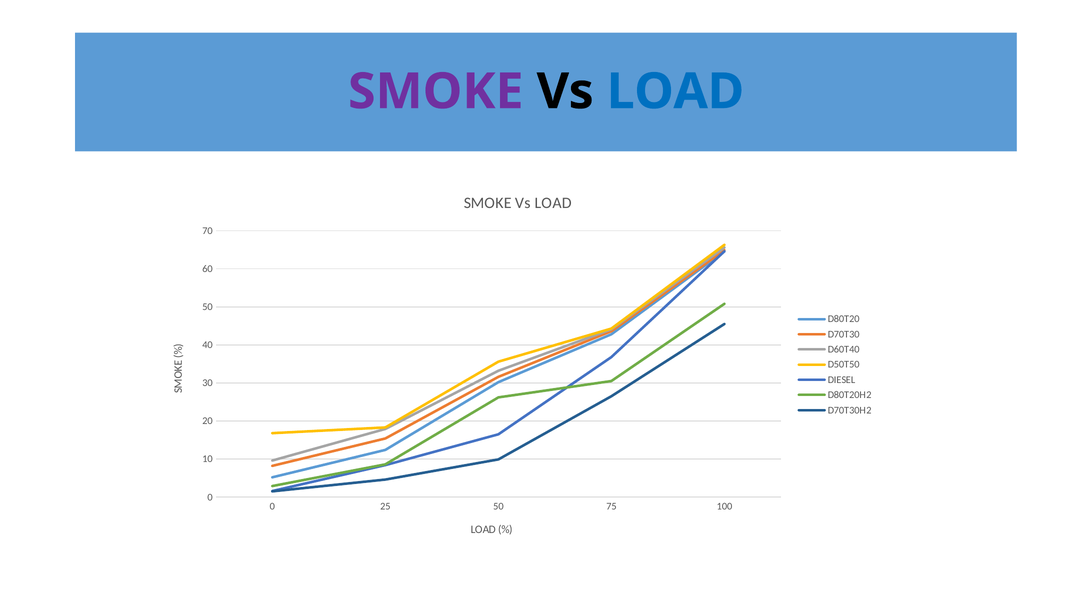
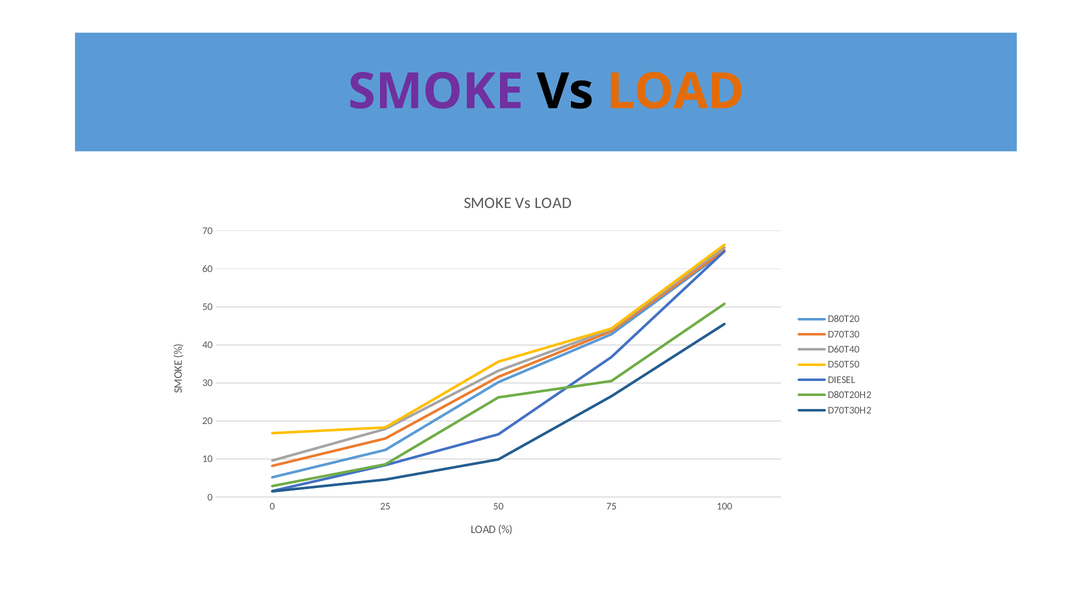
LOAD at (675, 92) colour: blue -> orange
